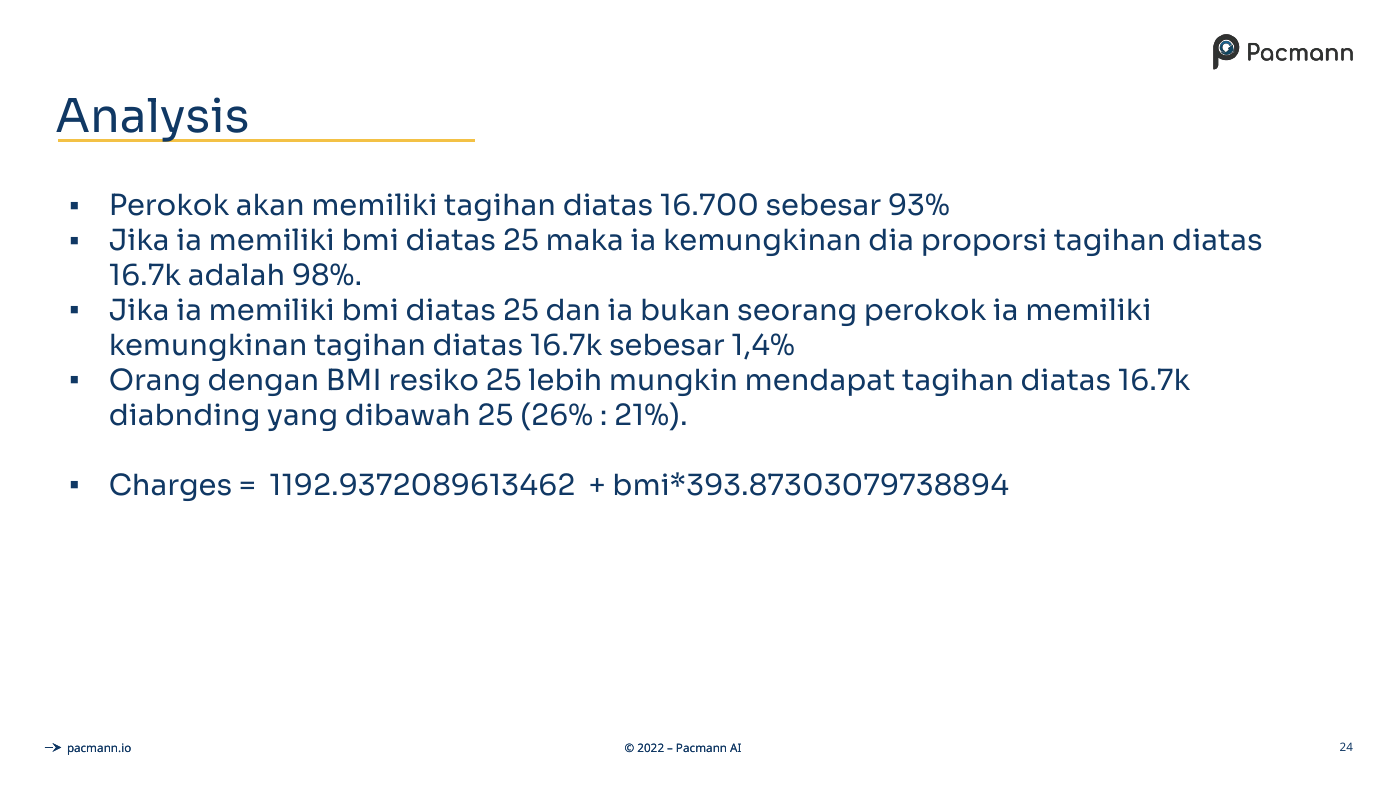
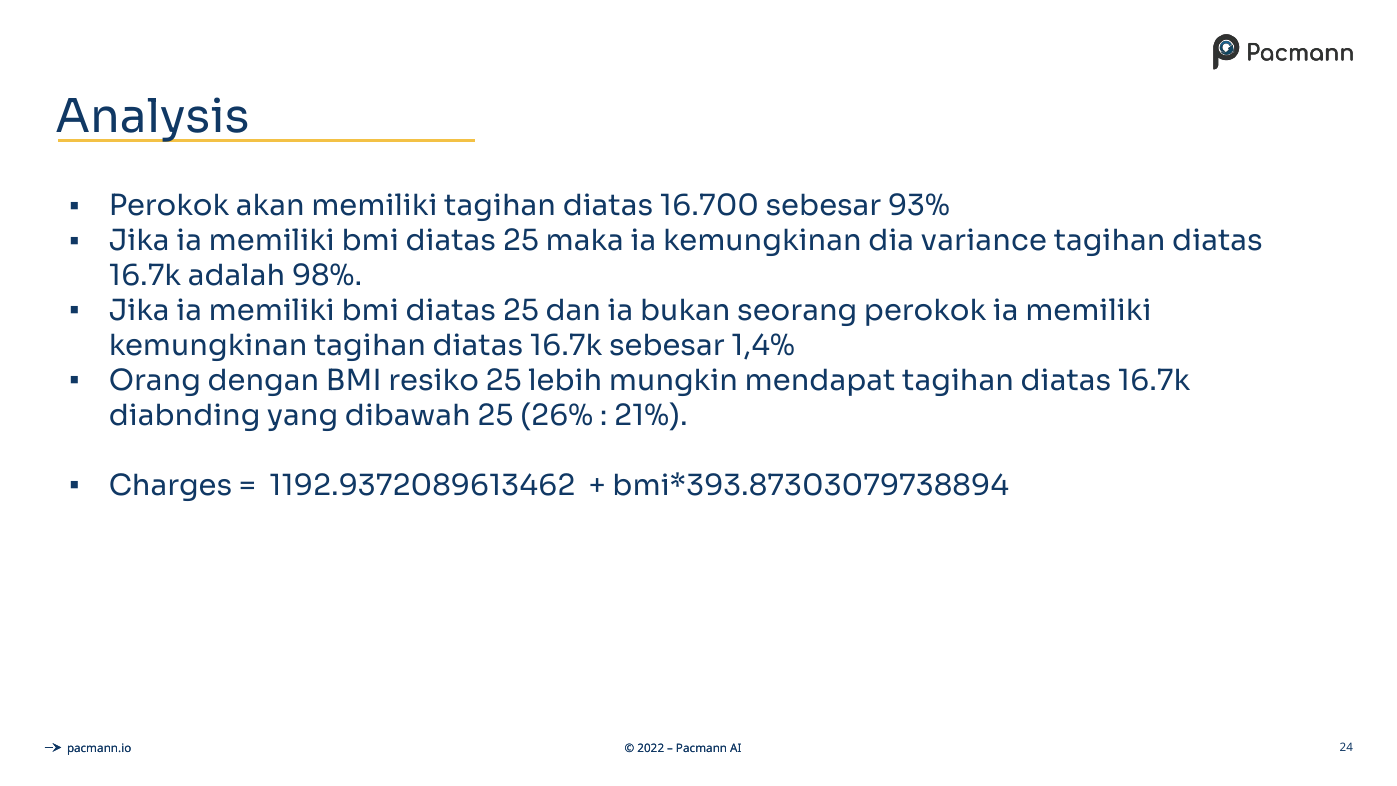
proporsi: proporsi -> variance
